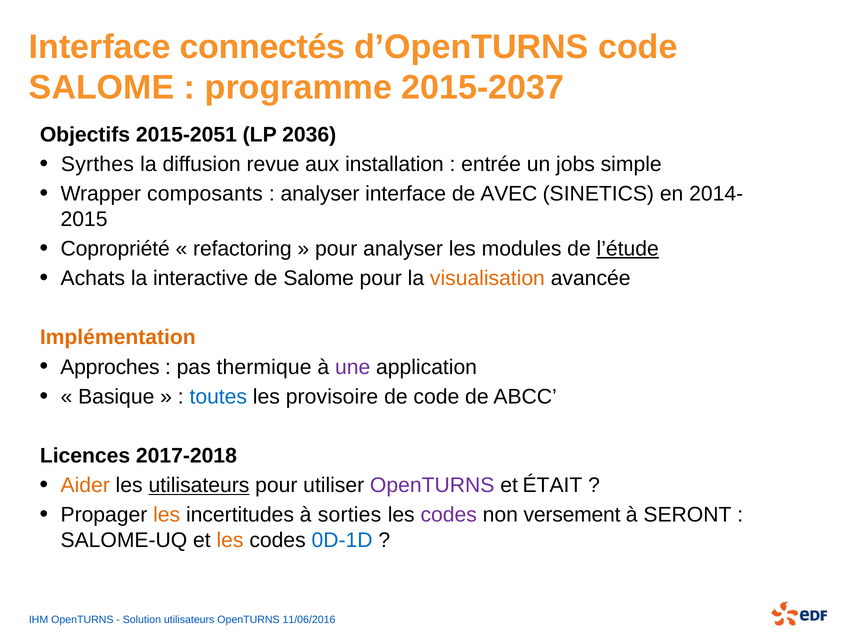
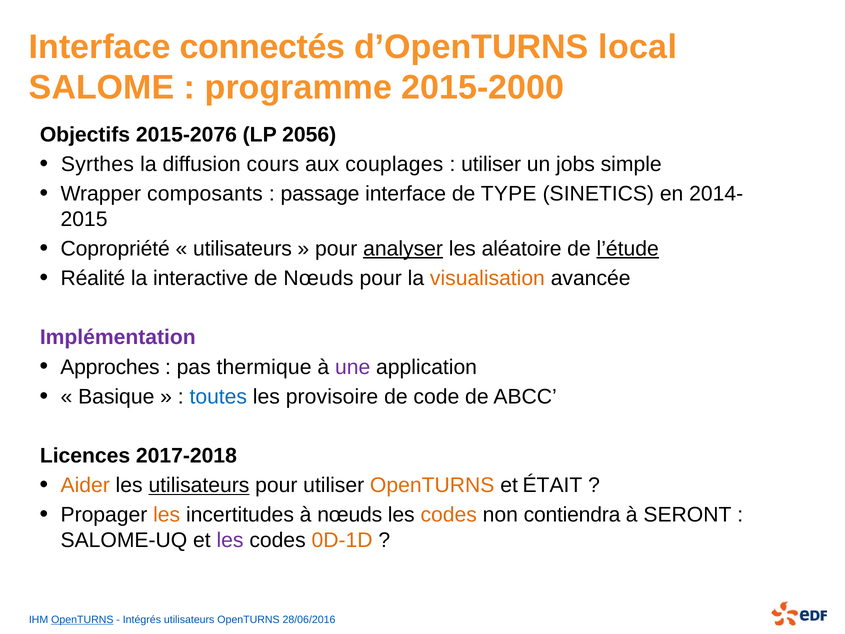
d’OpenTURNS code: code -> local
2015-2037: 2015-2037 -> 2015-2000
2015-2051: 2015-2051 -> 2015-2076
2036: 2036 -> 2056
revue: revue -> cours
installation: installation -> couplages
entrée at (491, 164): entrée -> utiliser
analyser at (320, 194): analyser -> passage
AVEC: AVEC -> TYPE
refactoring at (242, 249): refactoring -> utilisateurs
analyser at (403, 249) underline: none -> present
modules: modules -> aléatoire
Achats: Achats -> Réalité
de Salome: Salome -> Nœuds
Implémentation colour: orange -> purple
OpenTURNS at (432, 485) colour: purple -> orange
à sorties: sorties -> nœuds
codes at (449, 515) colour: purple -> orange
versement: versement -> contiendra
les at (230, 540) colour: orange -> purple
0D-1D colour: blue -> orange
OpenTURNS at (82, 620) underline: none -> present
Solution: Solution -> Intégrés
11/06/2016: 11/06/2016 -> 28/06/2016
